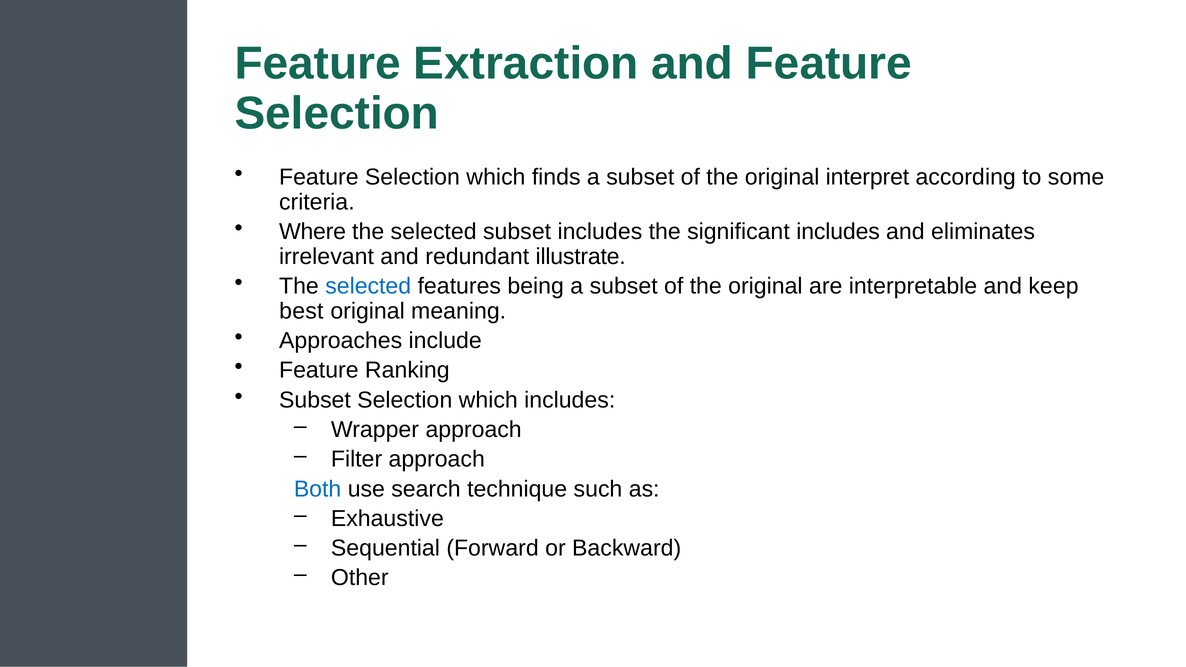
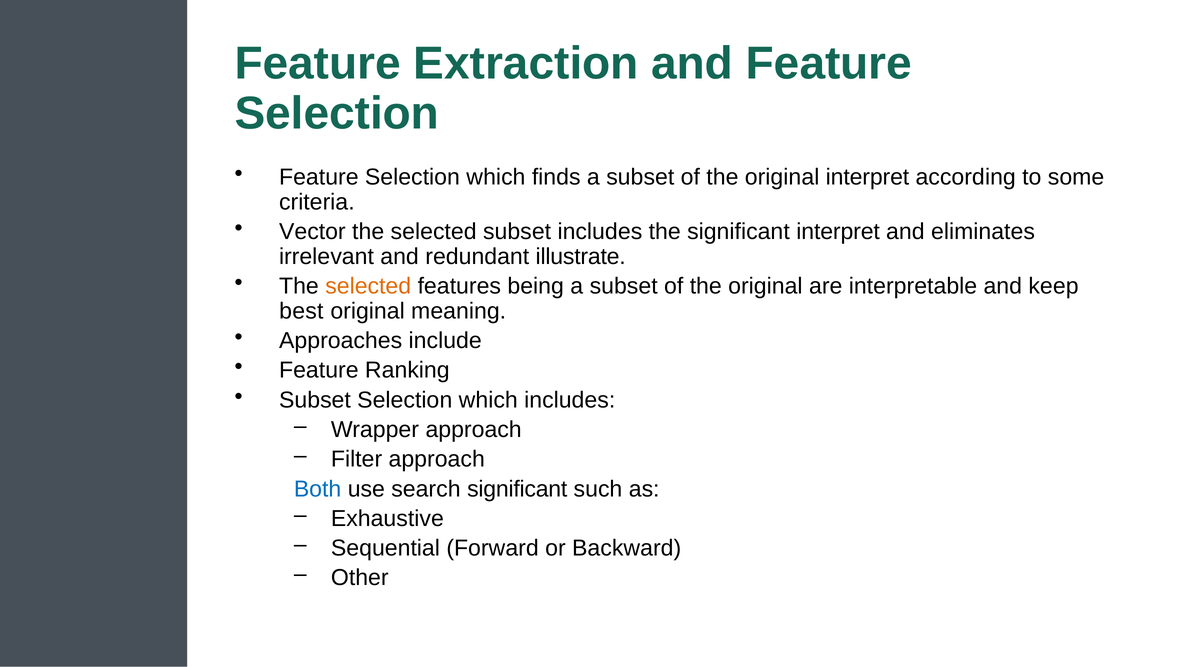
Where: Where -> Vector
significant includes: includes -> interpret
selected at (368, 286) colour: blue -> orange
search technique: technique -> significant
